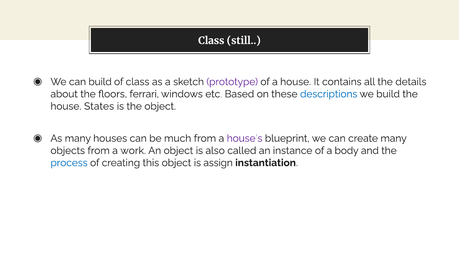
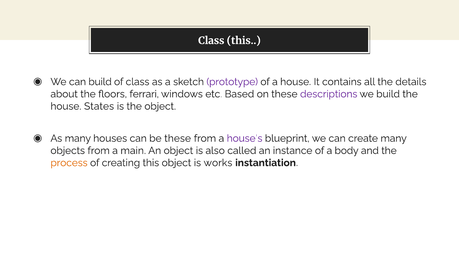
Class still: still -> this
descriptions colour: blue -> purple
be much: much -> these
work: work -> main
process colour: blue -> orange
assign: assign -> works
